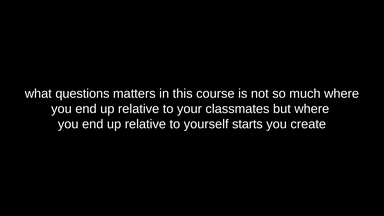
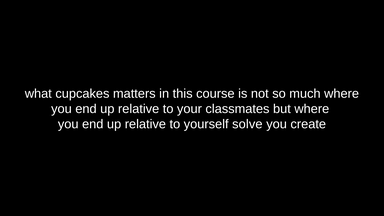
questions: questions -> cupcakes
starts: starts -> solve
